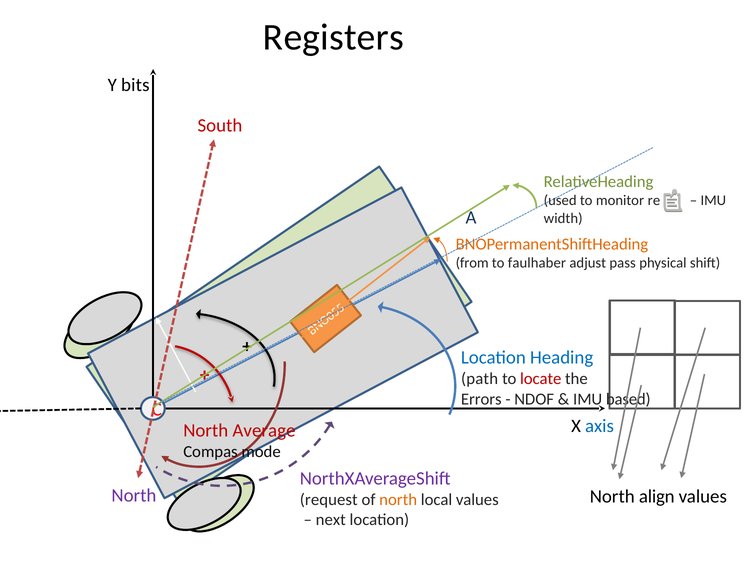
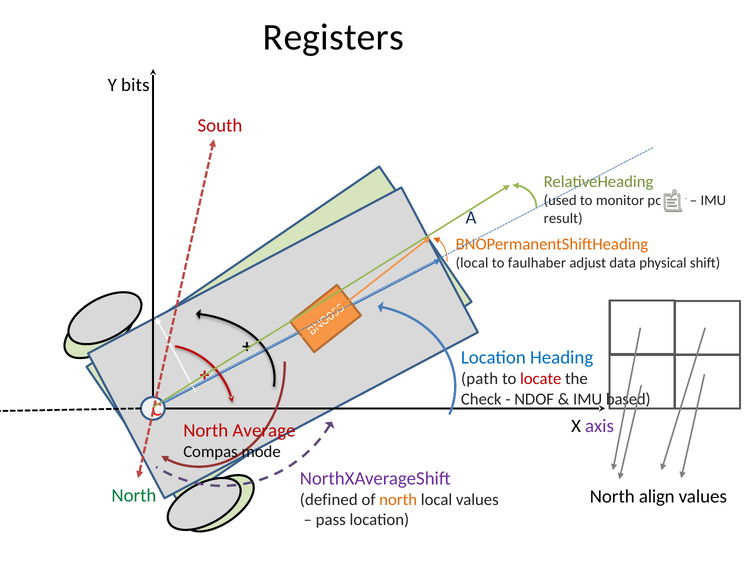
return: return -> power
width: width -> result
from at (472, 262): from -> local
pass: pass -> data
Errors: Errors -> Check
axis colour: blue -> purple
North at (134, 495) colour: purple -> green
request: request -> defined
next: next -> pass
